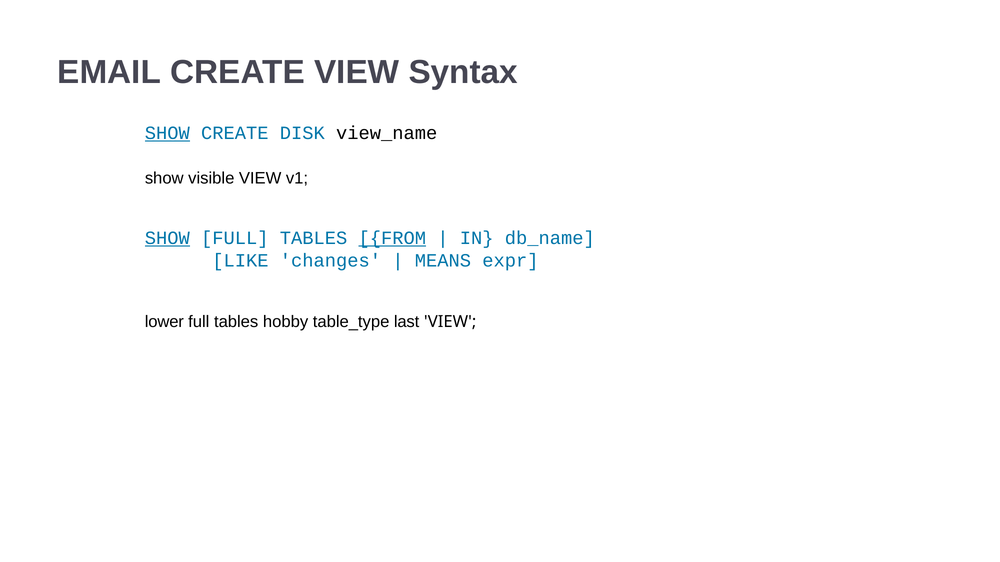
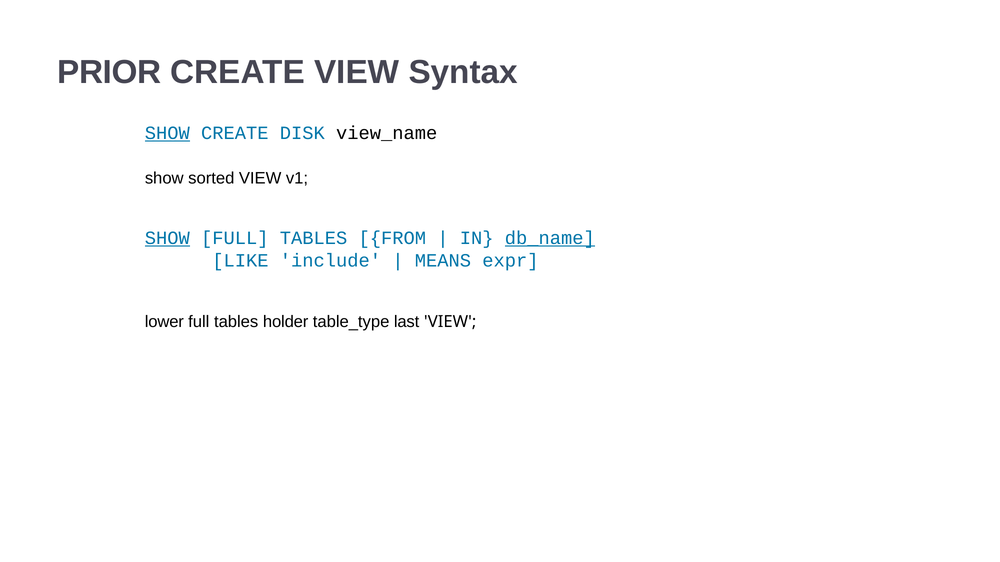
EMAIL: EMAIL -> PRIOR
visible: visible -> sorted
FROM underline: present -> none
db_name underline: none -> present
changes: changes -> include
hobby: hobby -> holder
